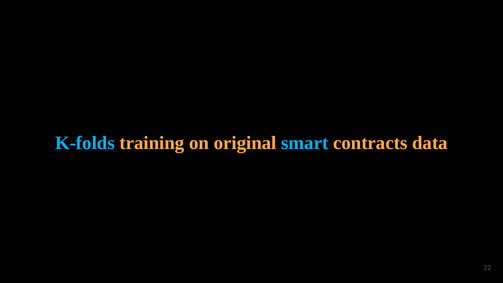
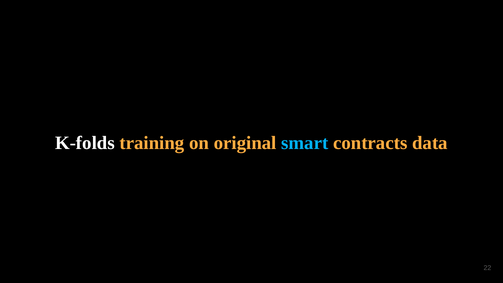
K-folds colour: light blue -> white
